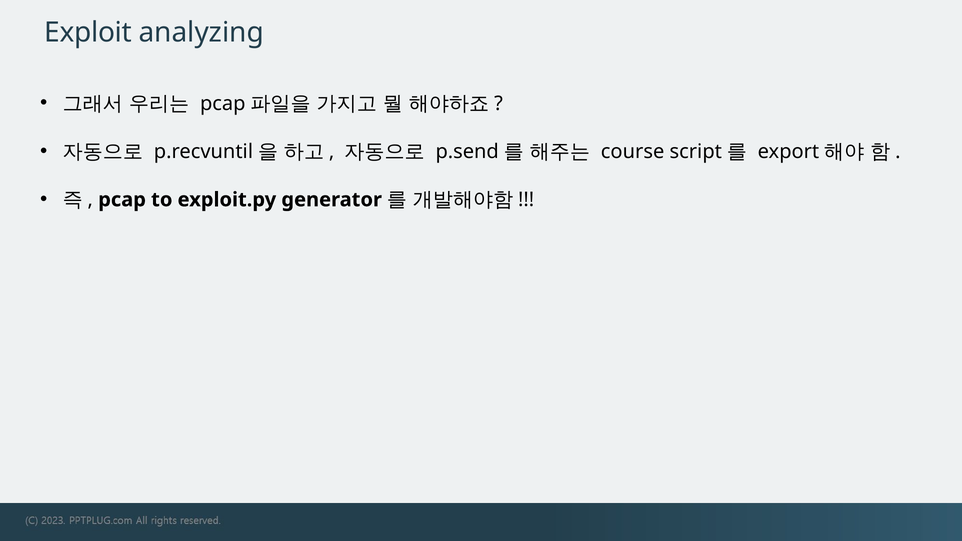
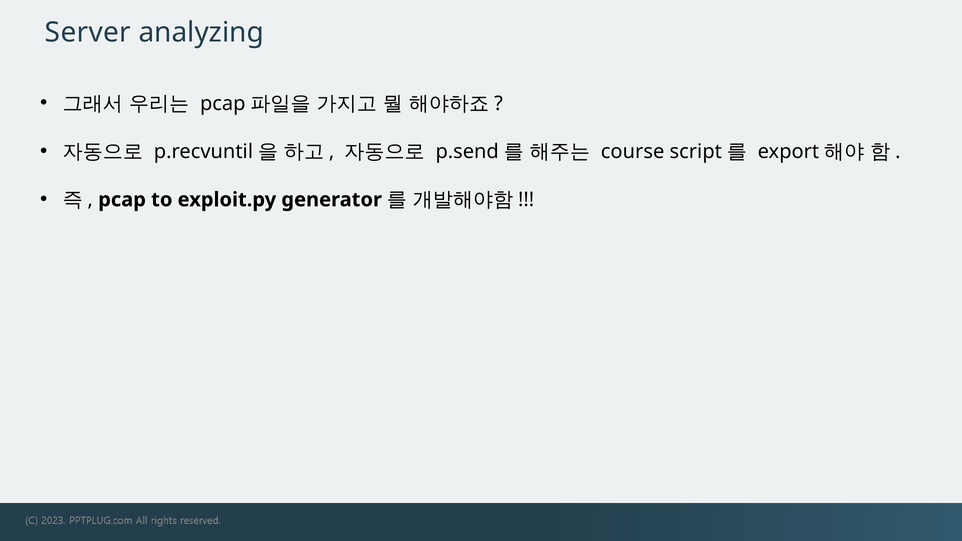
Exploit: Exploit -> Server
